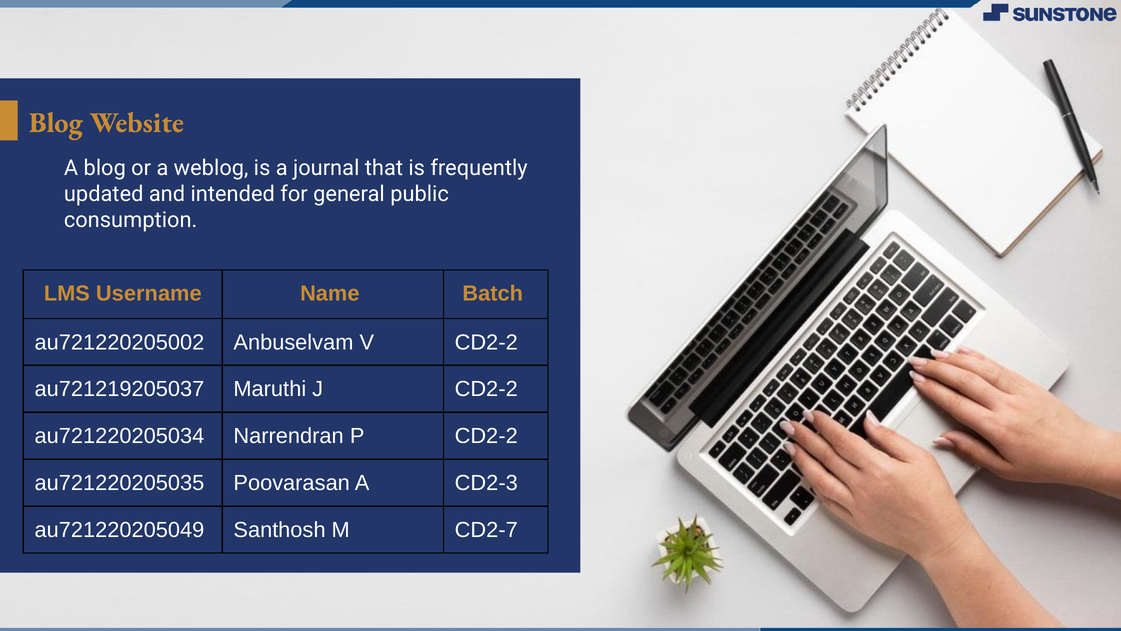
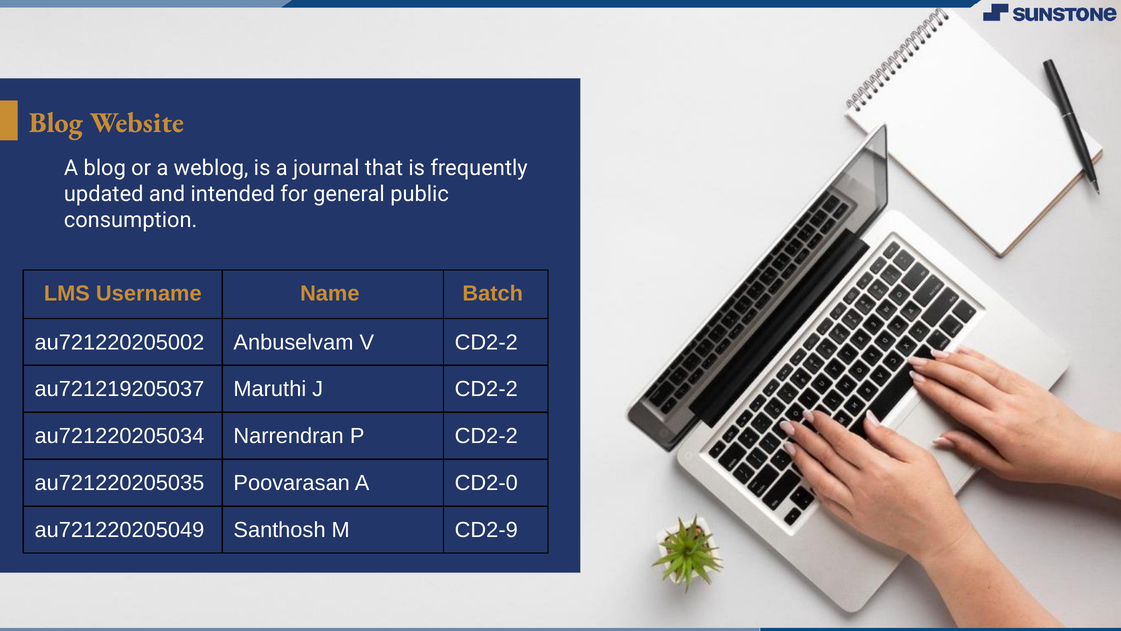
CD2-3: CD2-3 -> CD2-0
CD2-7: CD2-7 -> CD2-9
